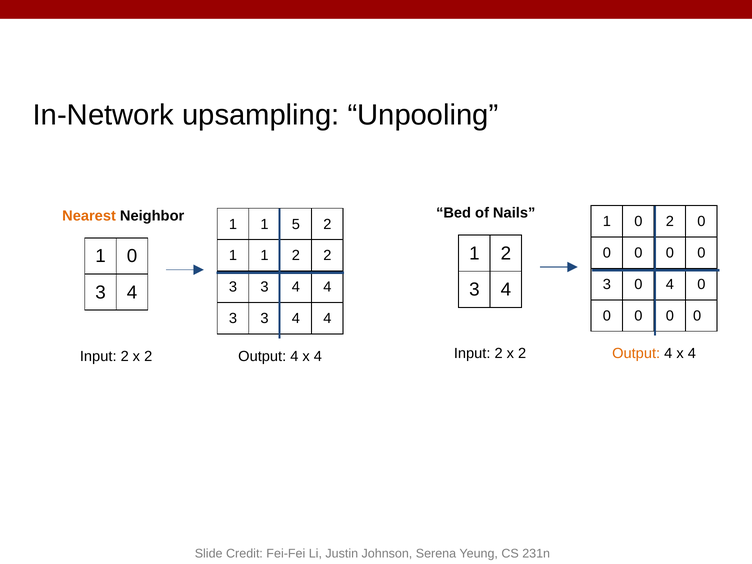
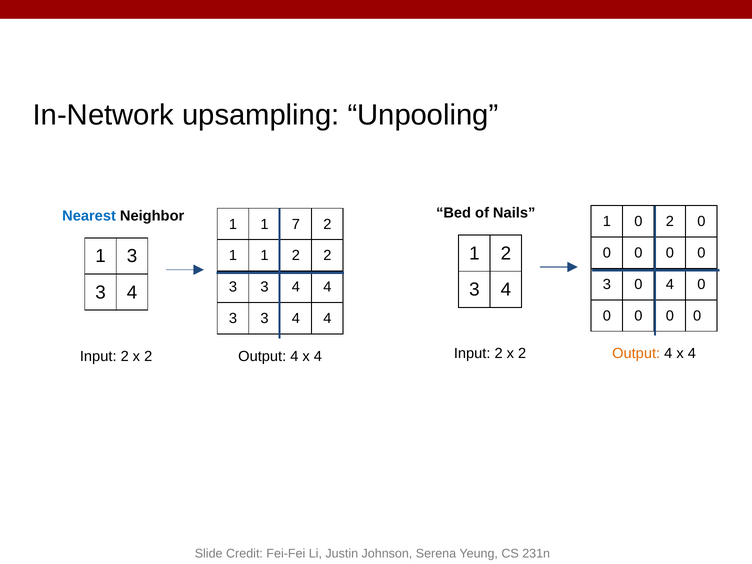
Nearest colour: orange -> blue
5: 5 -> 7
0 at (132, 256): 0 -> 3
